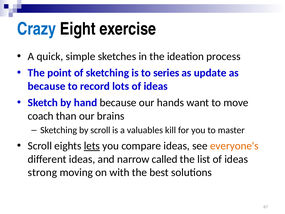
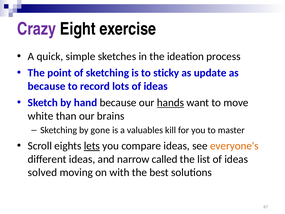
Crazy colour: blue -> purple
series: series -> sticky
hands underline: none -> present
coach: coach -> white
by scroll: scroll -> gone
strong: strong -> solved
